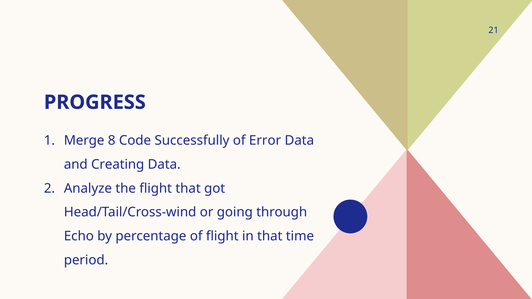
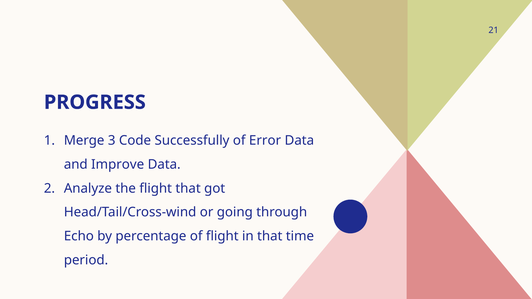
8: 8 -> 3
Creating: Creating -> Improve
